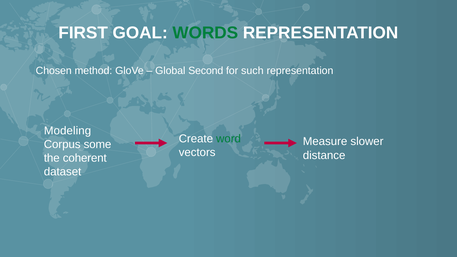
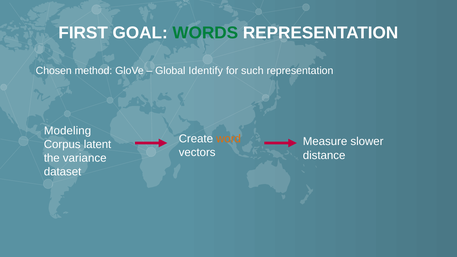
Second: Second -> Identify
word colour: green -> orange
some: some -> latent
coherent: coherent -> variance
